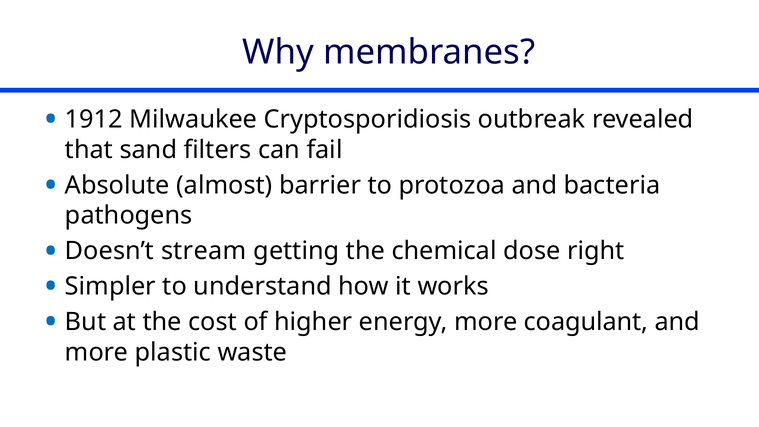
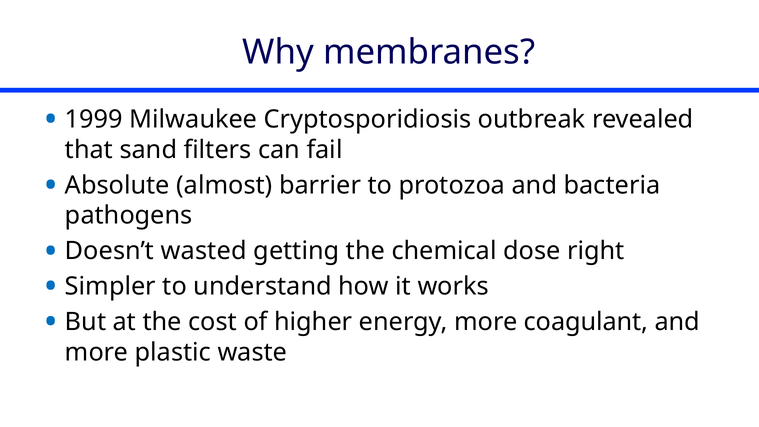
1912: 1912 -> 1999
stream: stream -> wasted
